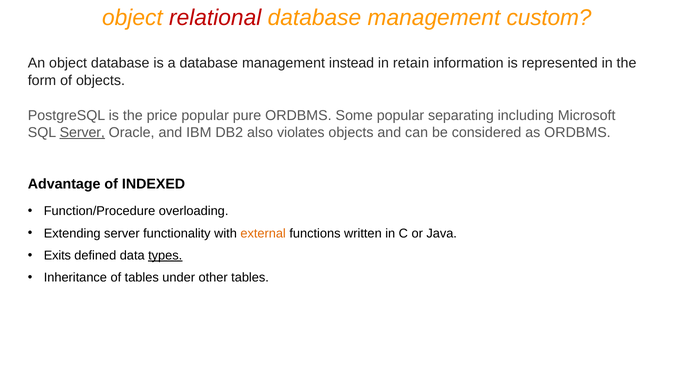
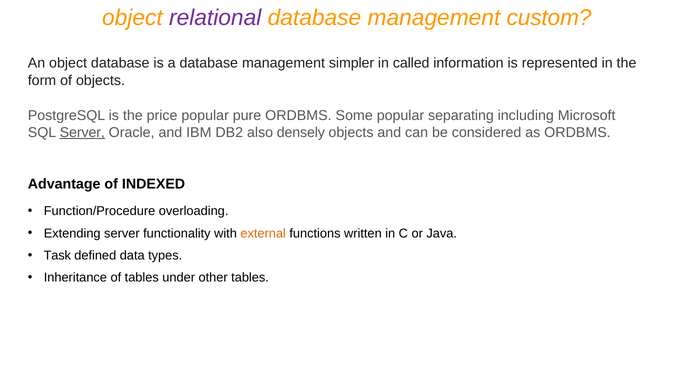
relational colour: red -> purple
instead: instead -> simpler
retain: retain -> called
violates: violates -> densely
Exits: Exits -> Task
types underline: present -> none
